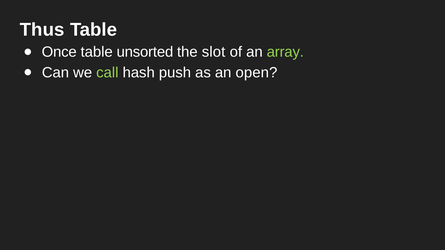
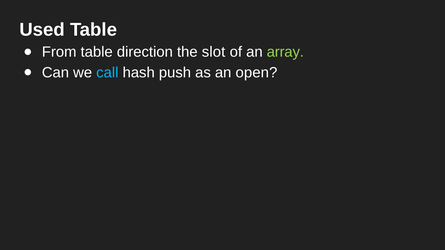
Thus: Thus -> Used
Once: Once -> From
unsorted: unsorted -> direction
call colour: light green -> light blue
